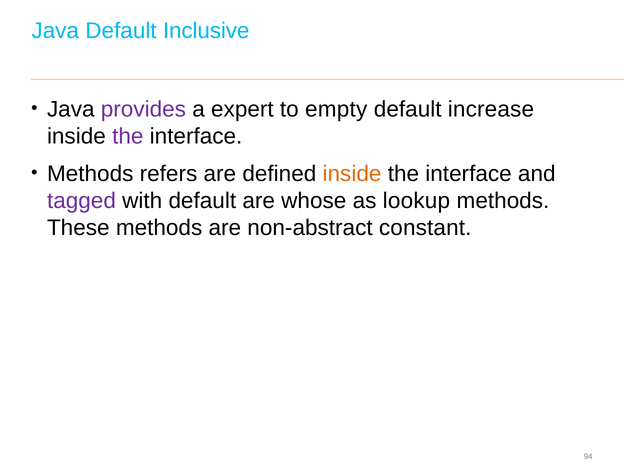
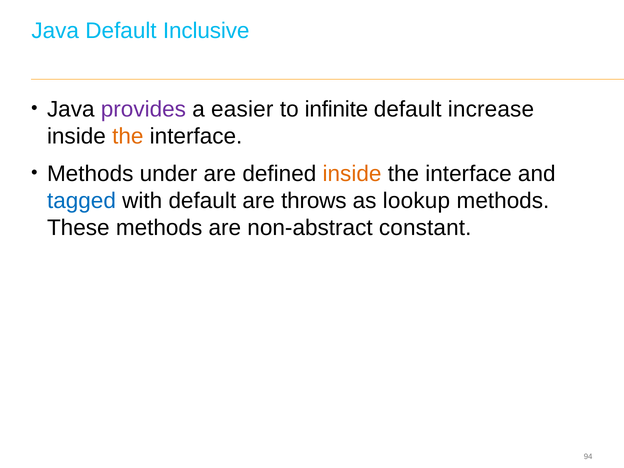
expert: expert -> easier
empty: empty -> infinite
the at (128, 136) colour: purple -> orange
refers: refers -> under
tagged colour: purple -> blue
whose: whose -> throws
